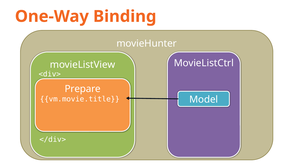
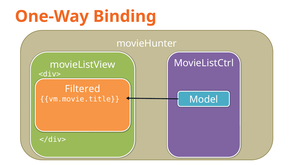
Prepare: Prepare -> Filtered
